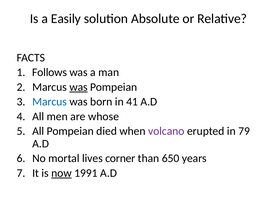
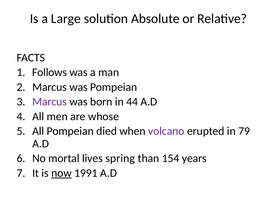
Easily: Easily -> Large
was at (79, 87) underline: present -> none
Marcus at (50, 102) colour: blue -> purple
41: 41 -> 44
corner: corner -> spring
650: 650 -> 154
